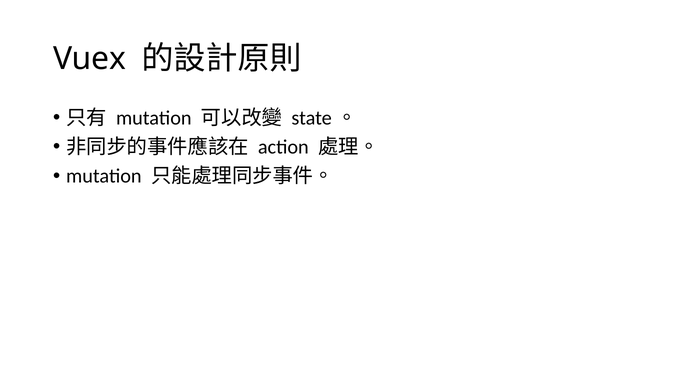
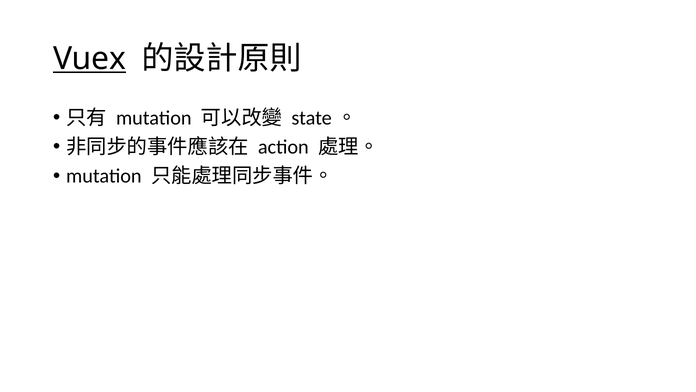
Vuex underline: none -> present
